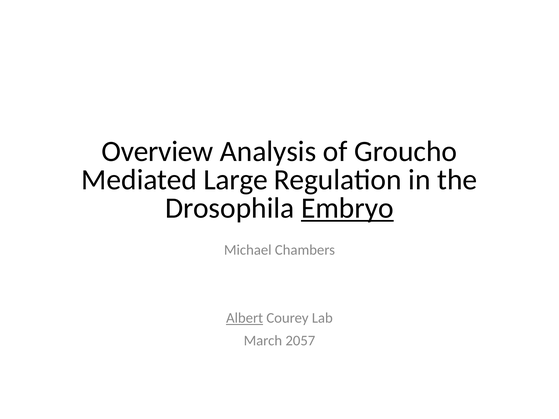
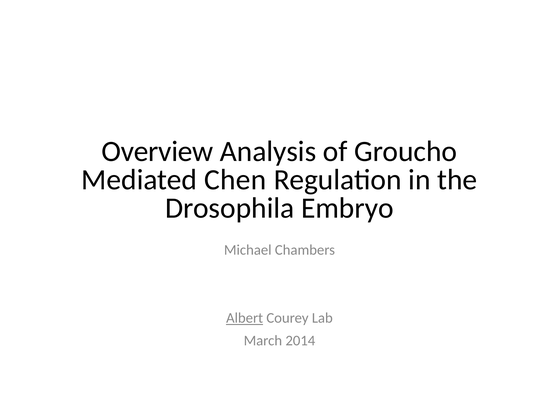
Large: Large -> Chen
Embryo underline: present -> none
2057: 2057 -> 2014
